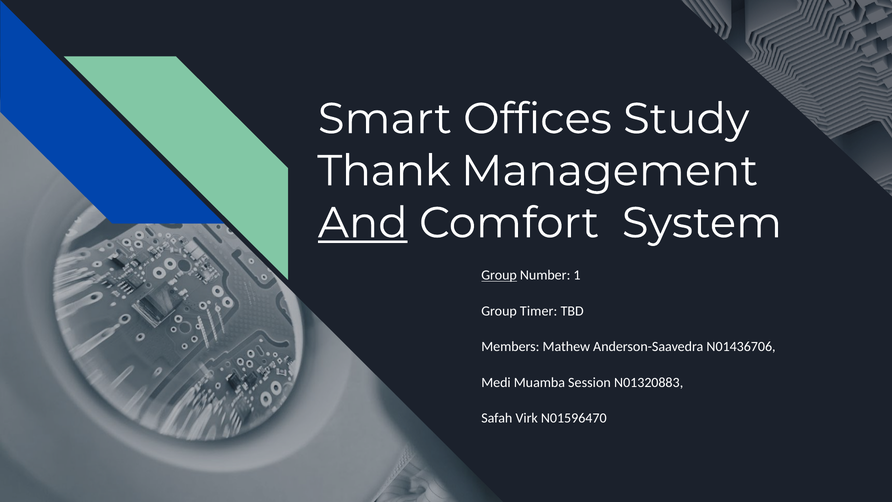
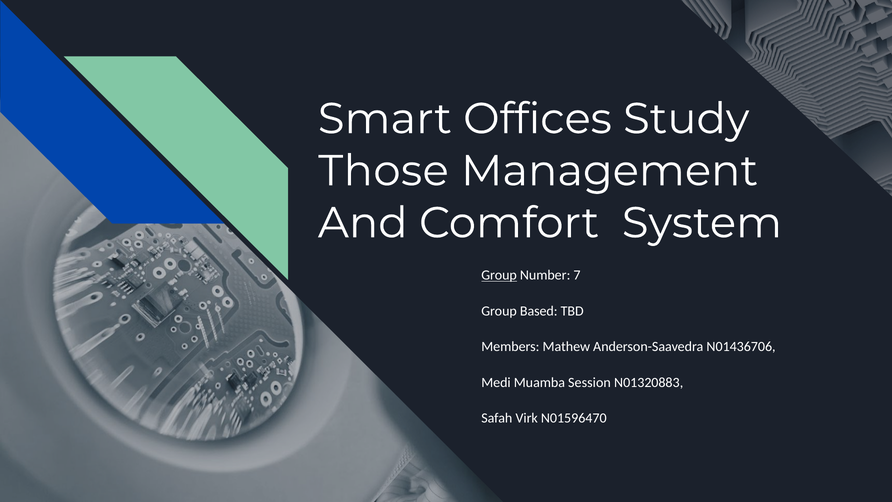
Thank: Thank -> Those
And underline: present -> none
1: 1 -> 7
Timer: Timer -> Based
